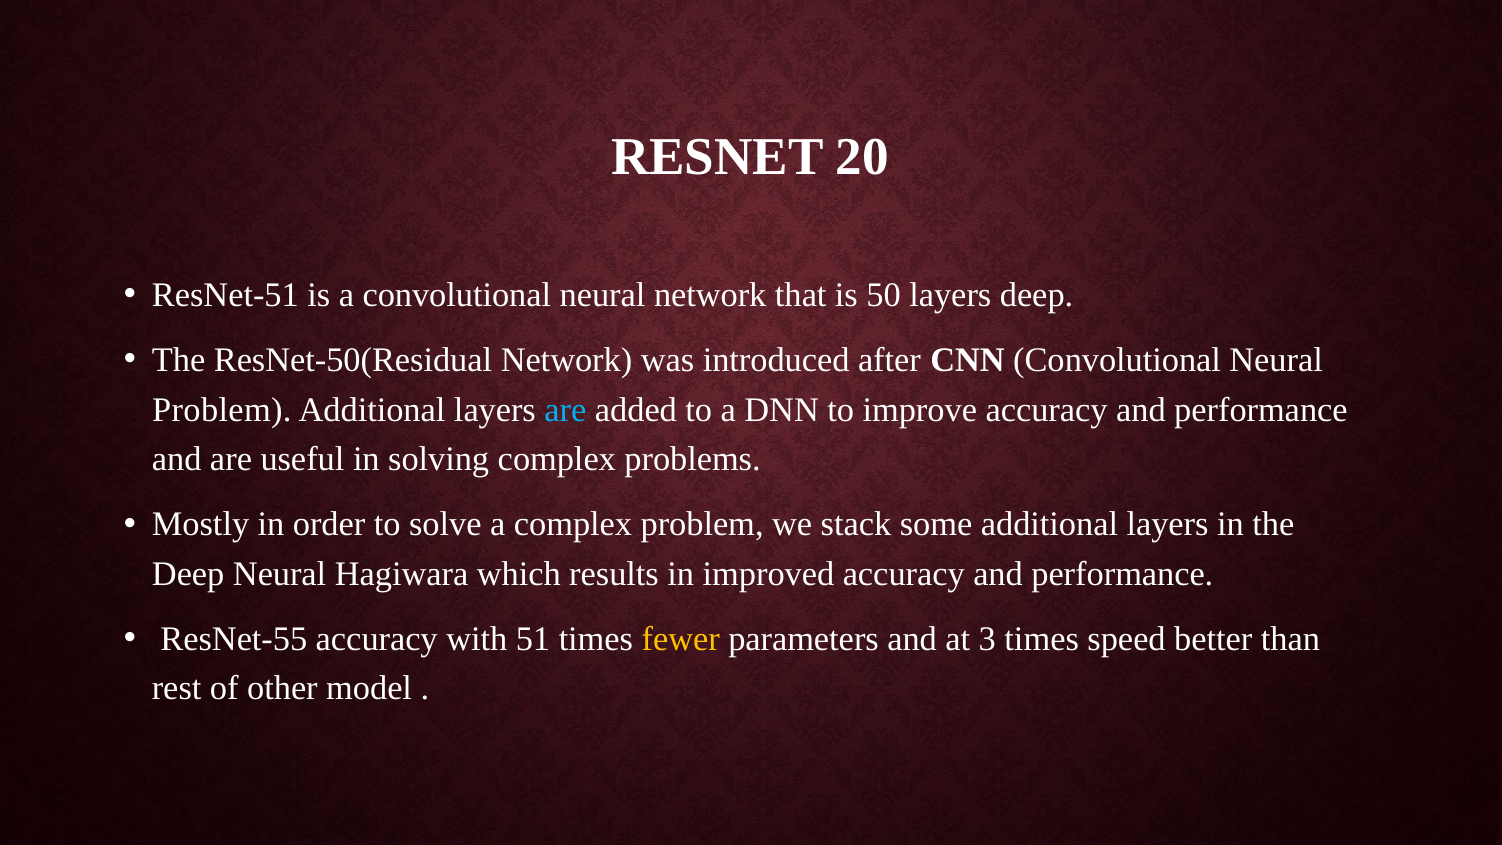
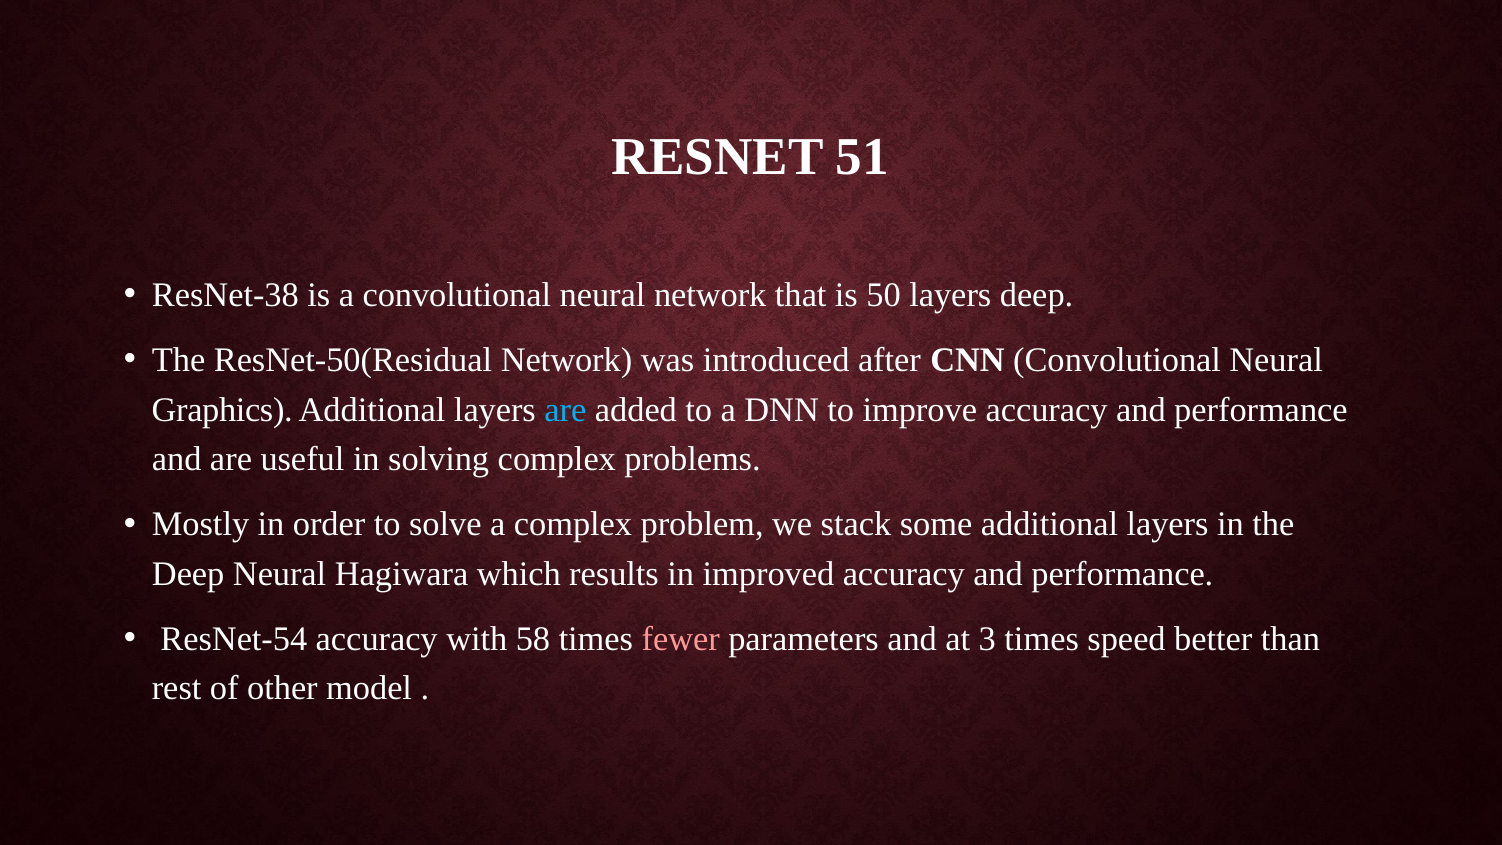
20: 20 -> 51
ResNet-51: ResNet-51 -> ResNet-38
Problem at (222, 410): Problem -> Graphics
ResNet-55: ResNet-55 -> ResNet-54
51: 51 -> 58
fewer colour: yellow -> pink
